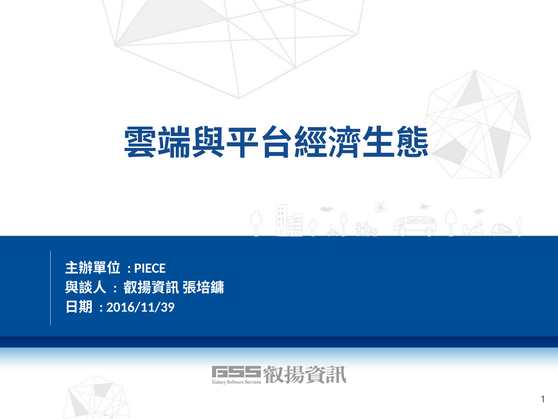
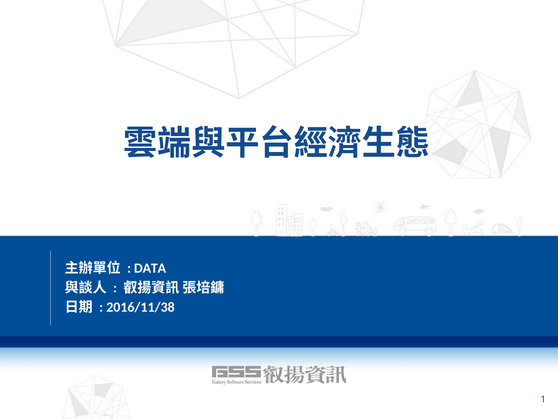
PIECE: PIECE -> DATA
2016/11/39: 2016/11/39 -> 2016/11/38
